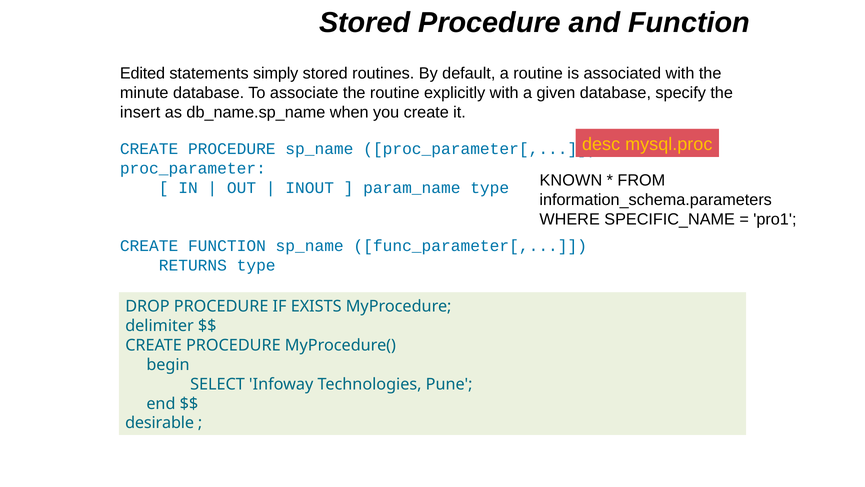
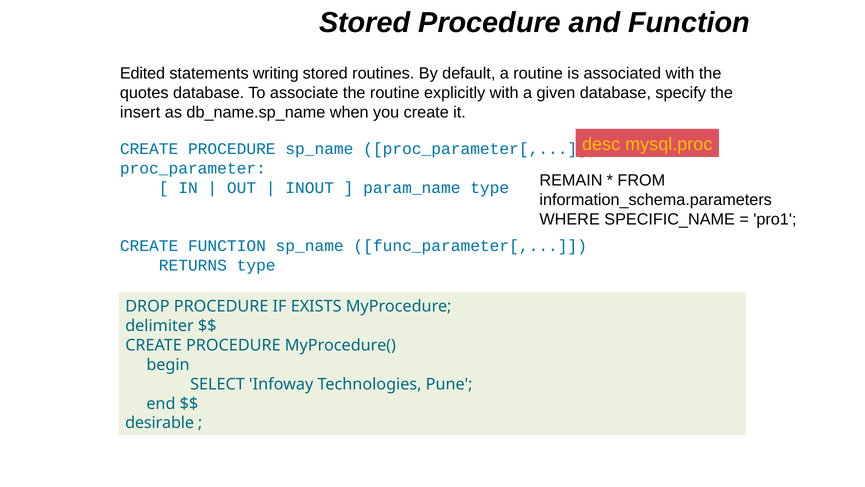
simply: simply -> writing
minute: minute -> quotes
KNOWN: KNOWN -> REMAIN
